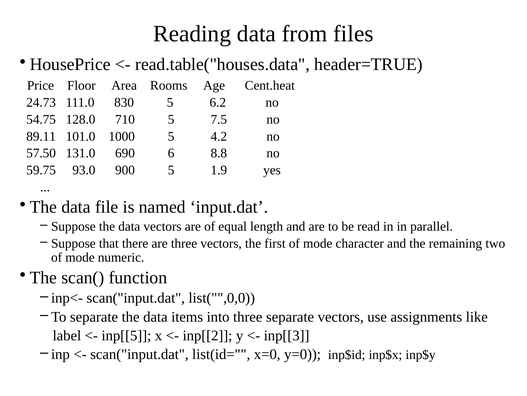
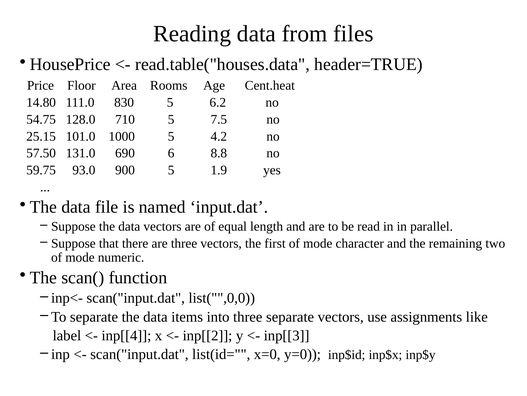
24.73: 24.73 -> 14.80
89.11: 89.11 -> 25.15
inp[[5: inp[[5 -> inp[[4
